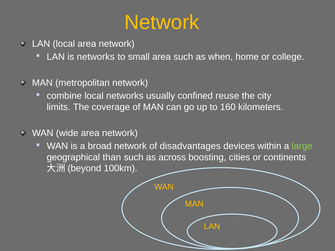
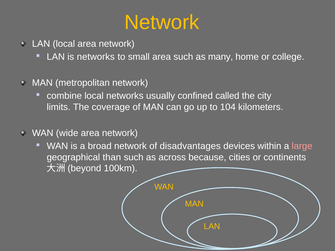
when: when -> many
reuse: reuse -> called
160: 160 -> 104
large colour: light green -> pink
boosting: boosting -> because
